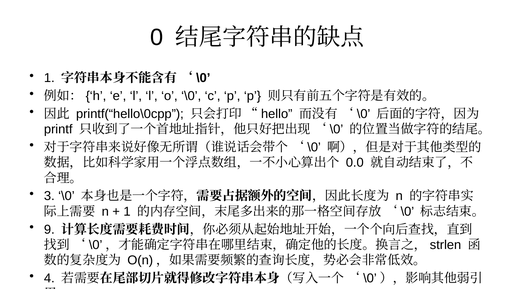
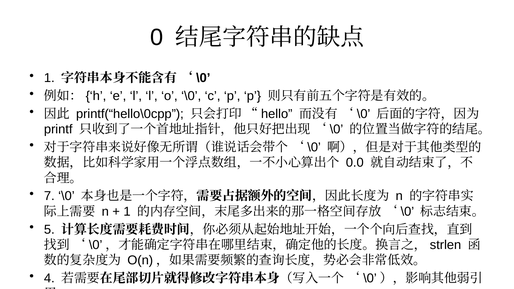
3: 3 -> 7
9: 9 -> 5
